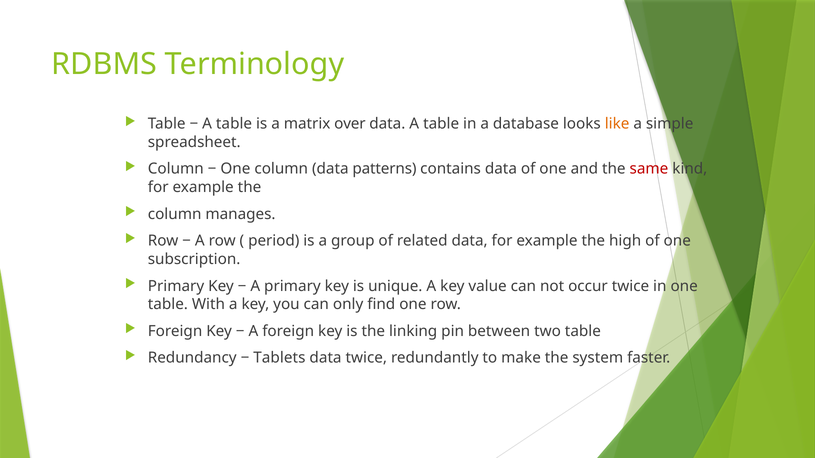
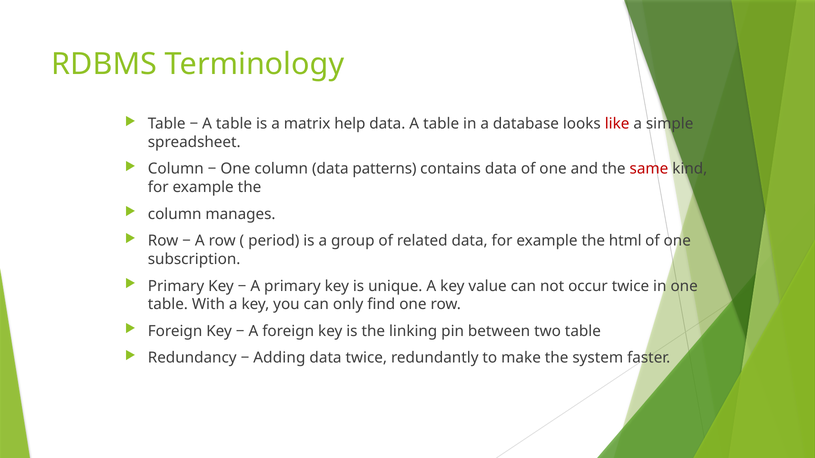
over: over -> help
like colour: orange -> red
high: high -> html
Tablets: Tablets -> Adding
